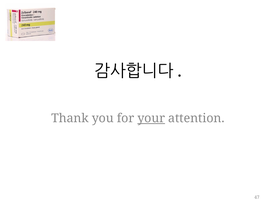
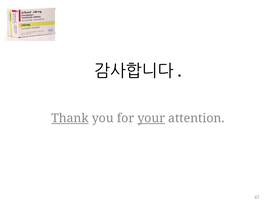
Thank underline: none -> present
